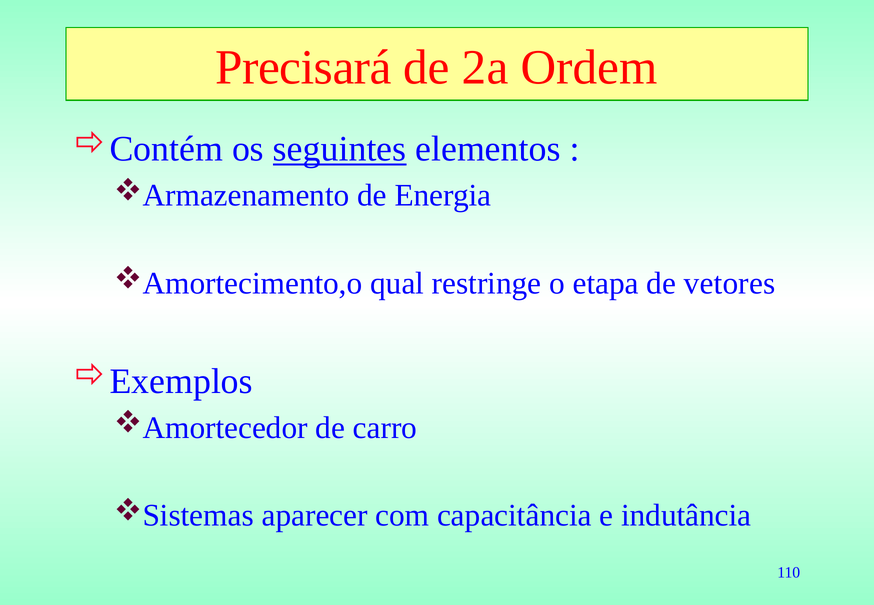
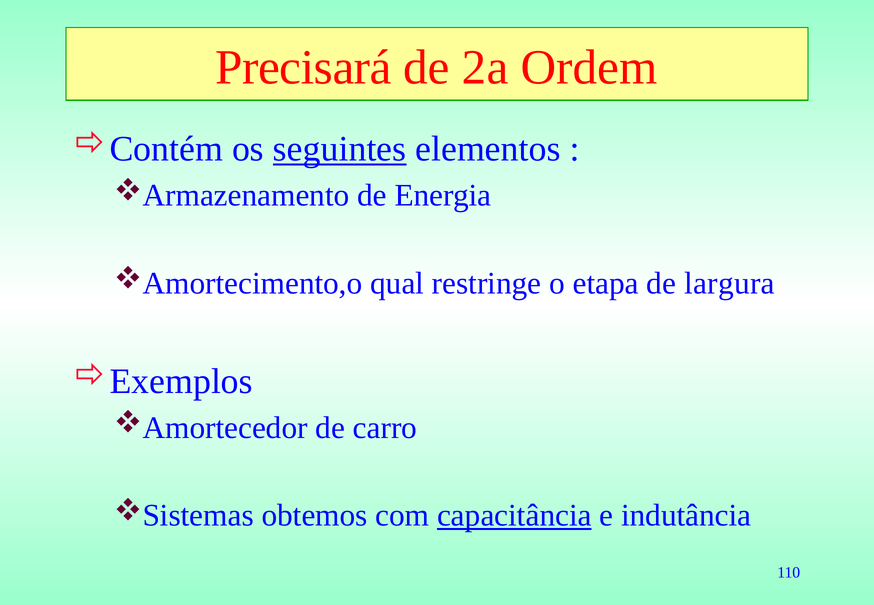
vetores: vetores -> largura
aparecer: aparecer -> obtemos
capacitância underline: none -> present
